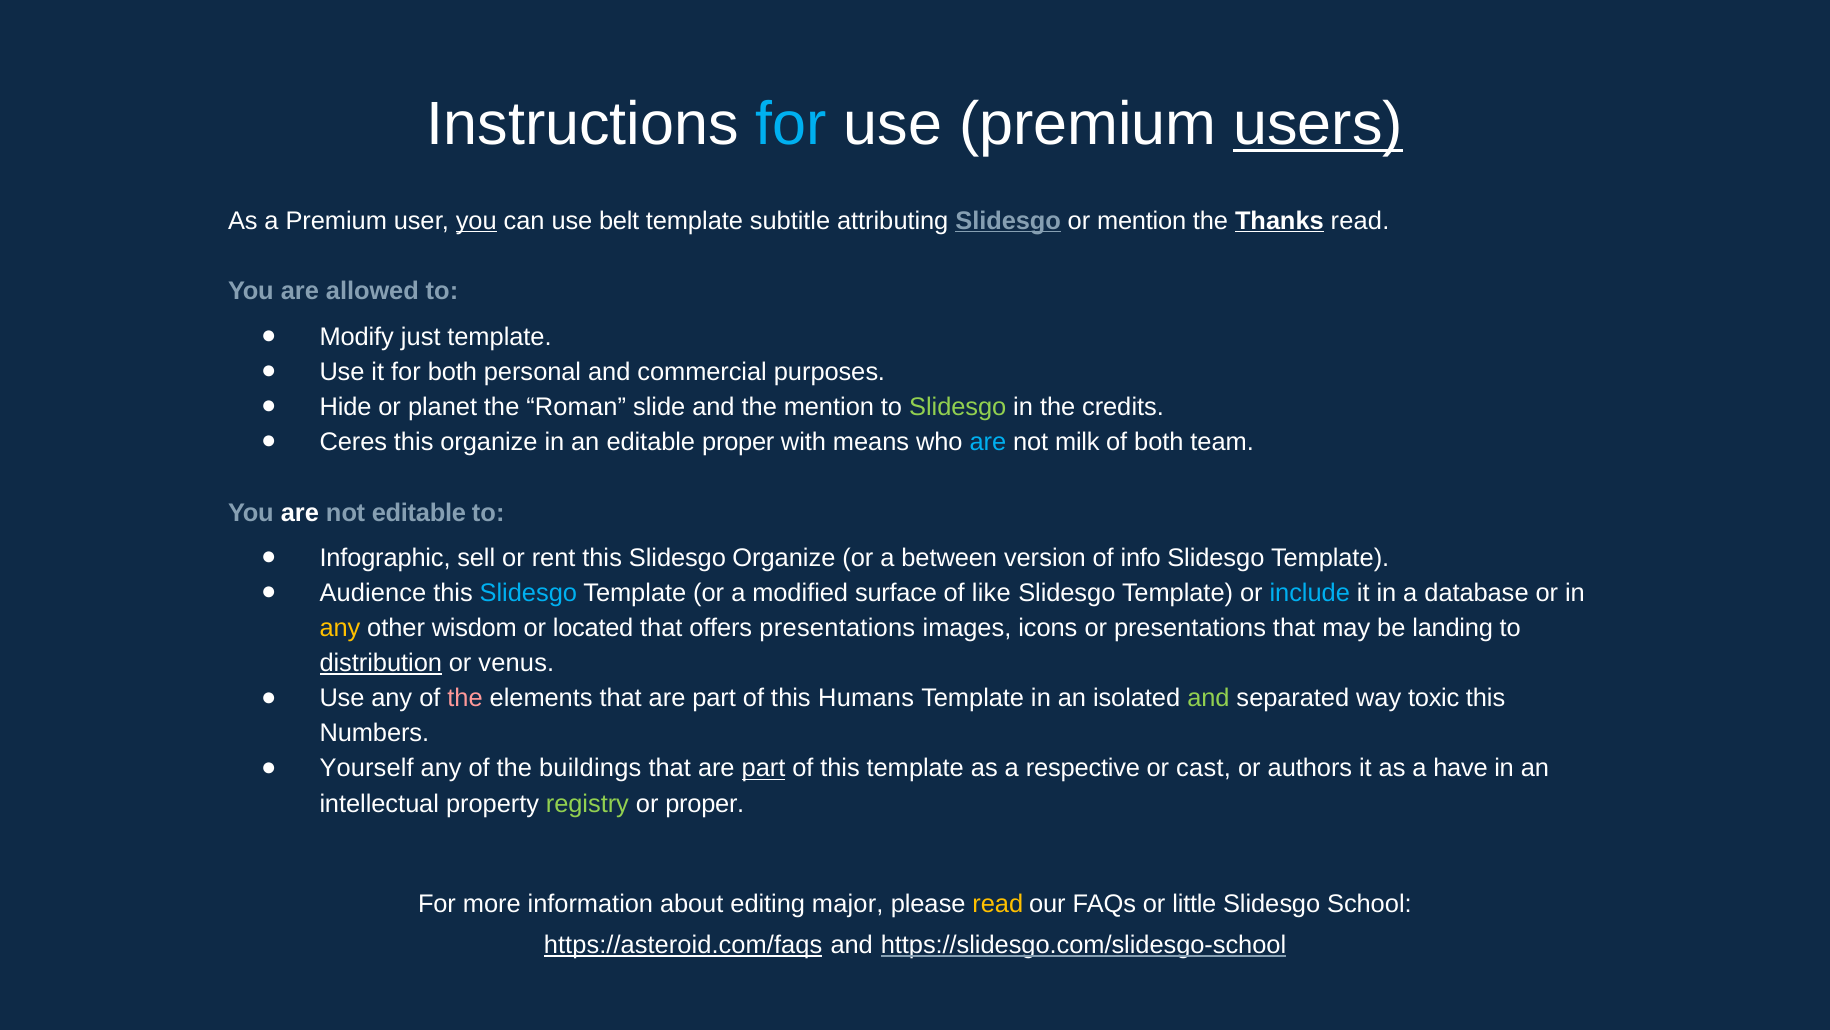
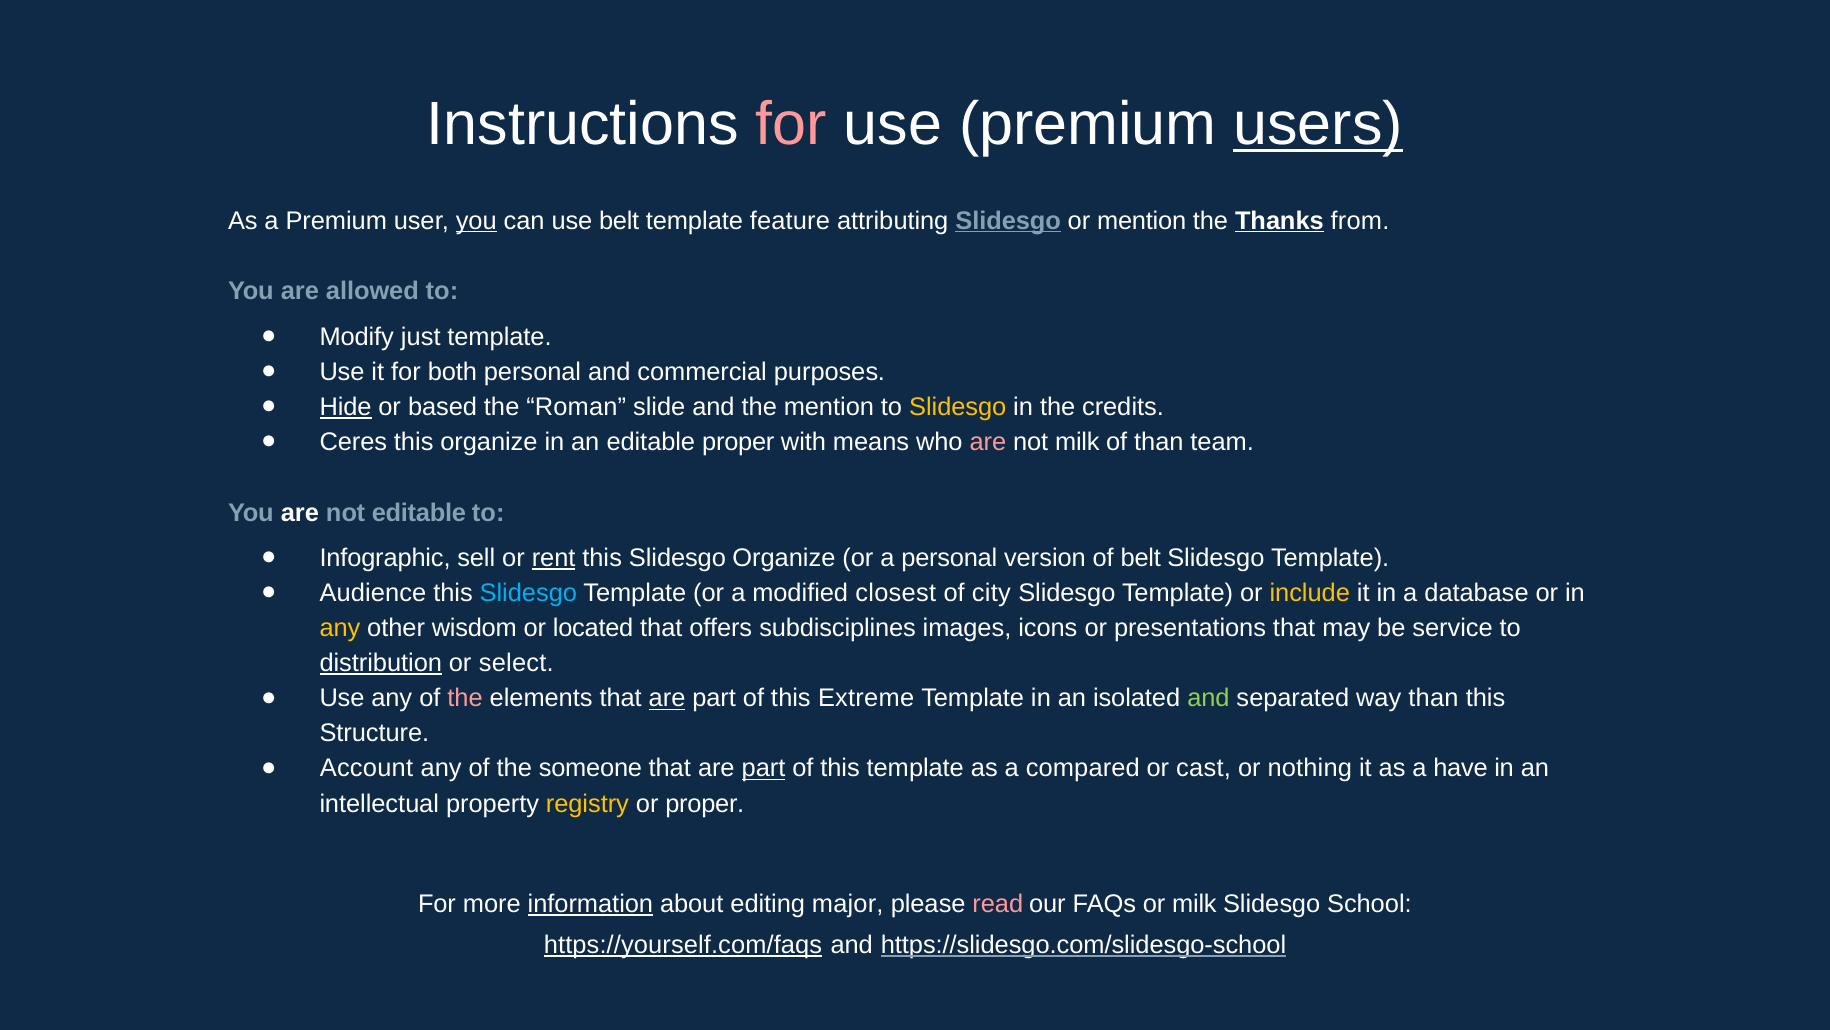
for at (791, 124) colour: light blue -> pink
subtitle: subtitle -> feature
Thanks read: read -> from
Hide underline: none -> present
planet: planet -> based
Slidesgo at (958, 407) colour: light green -> yellow
are at (988, 442) colour: light blue -> pink
of both: both -> than
rent underline: none -> present
a between: between -> personal
of info: info -> belt
surface: surface -> closest
like: like -> city
include colour: light blue -> yellow
offers presentations: presentations -> subdisciplines
landing: landing -> service
venus: venus -> select
are at (667, 698) underline: none -> present
Humans: Humans -> Extreme
way toxic: toxic -> than
Numbers: Numbers -> Structure
Yourself: Yourself -> Account
buildings: buildings -> someone
respective: respective -> compared
authors: authors -> nothing
registry colour: light green -> yellow
information underline: none -> present
read at (998, 903) colour: yellow -> pink
or little: little -> milk
https://asteroid.com/faqs: https://asteroid.com/faqs -> https://yourself.com/faqs
